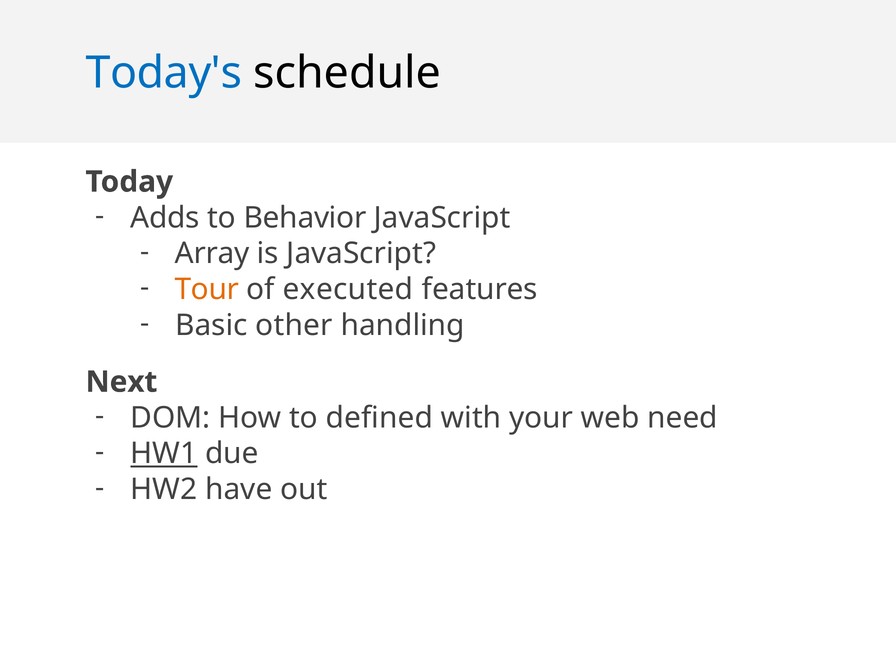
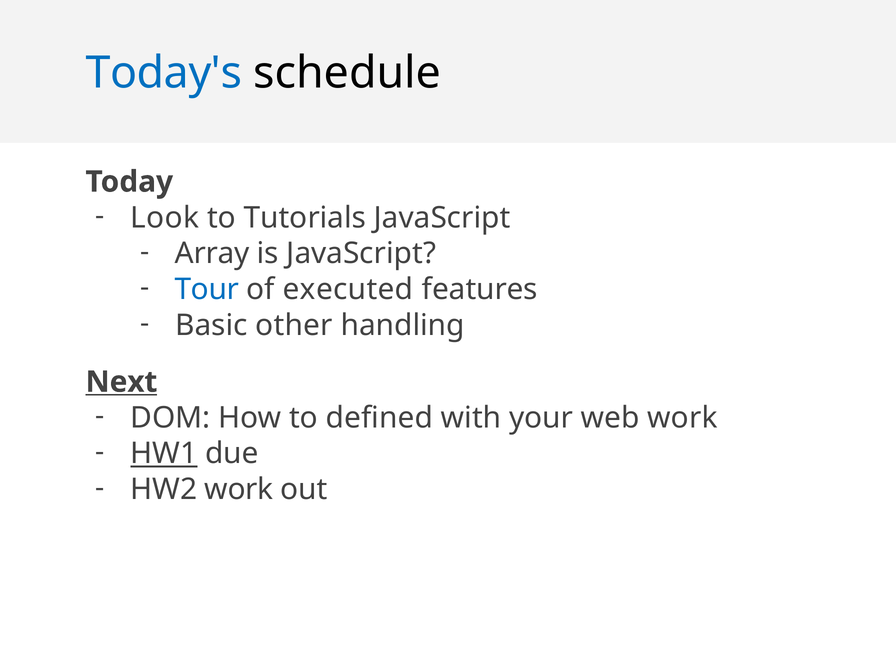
Adds: Adds -> Look
Behavior: Behavior -> Tutorials
Tour colour: orange -> blue
Next underline: none -> present
web need: need -> work
HW2 have: have -> work
